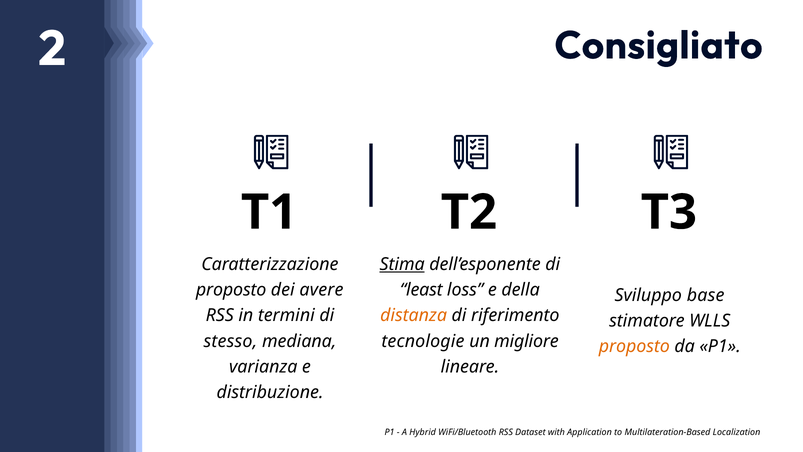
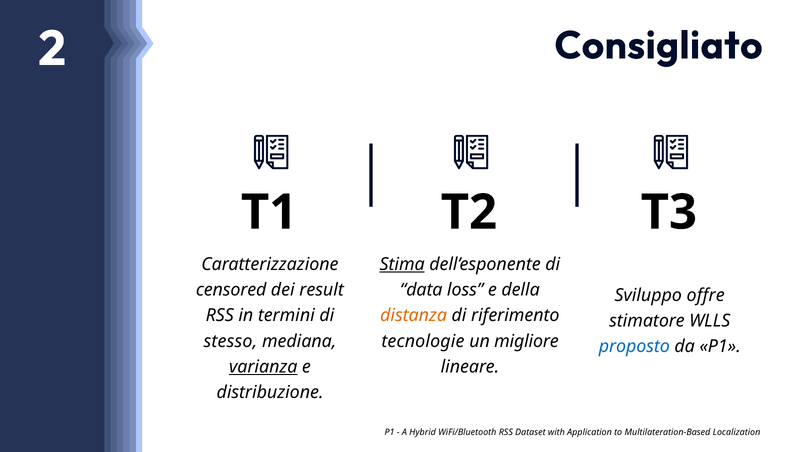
proposto at (231, 290): proposto -> censored
avere: avere -> result
least: least -> data
base: base -> offre
proposto at (634, 346) colour: orange -> blue
varianza underline: none -> present
